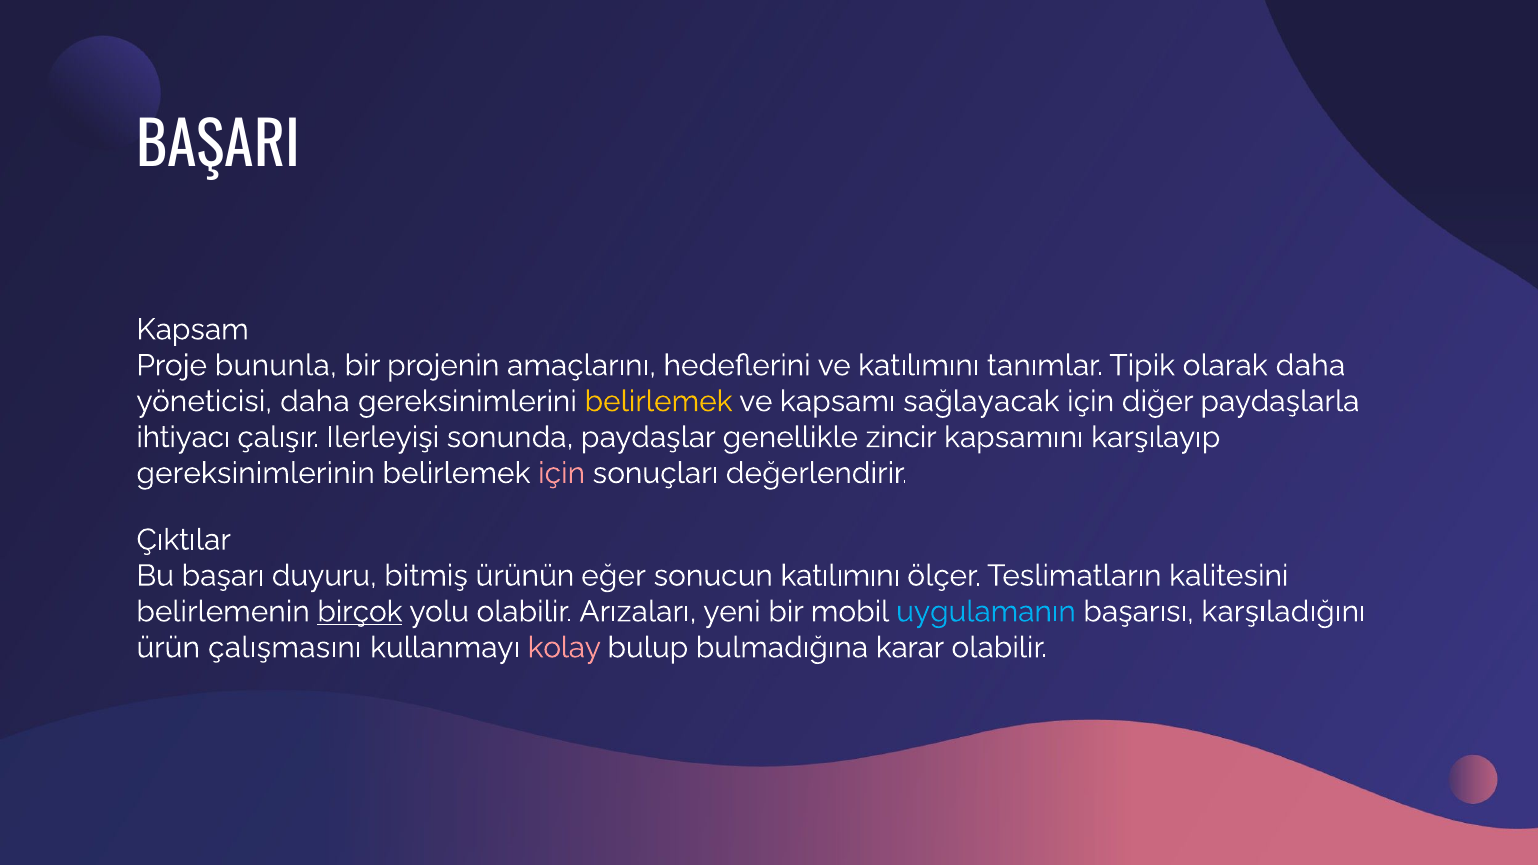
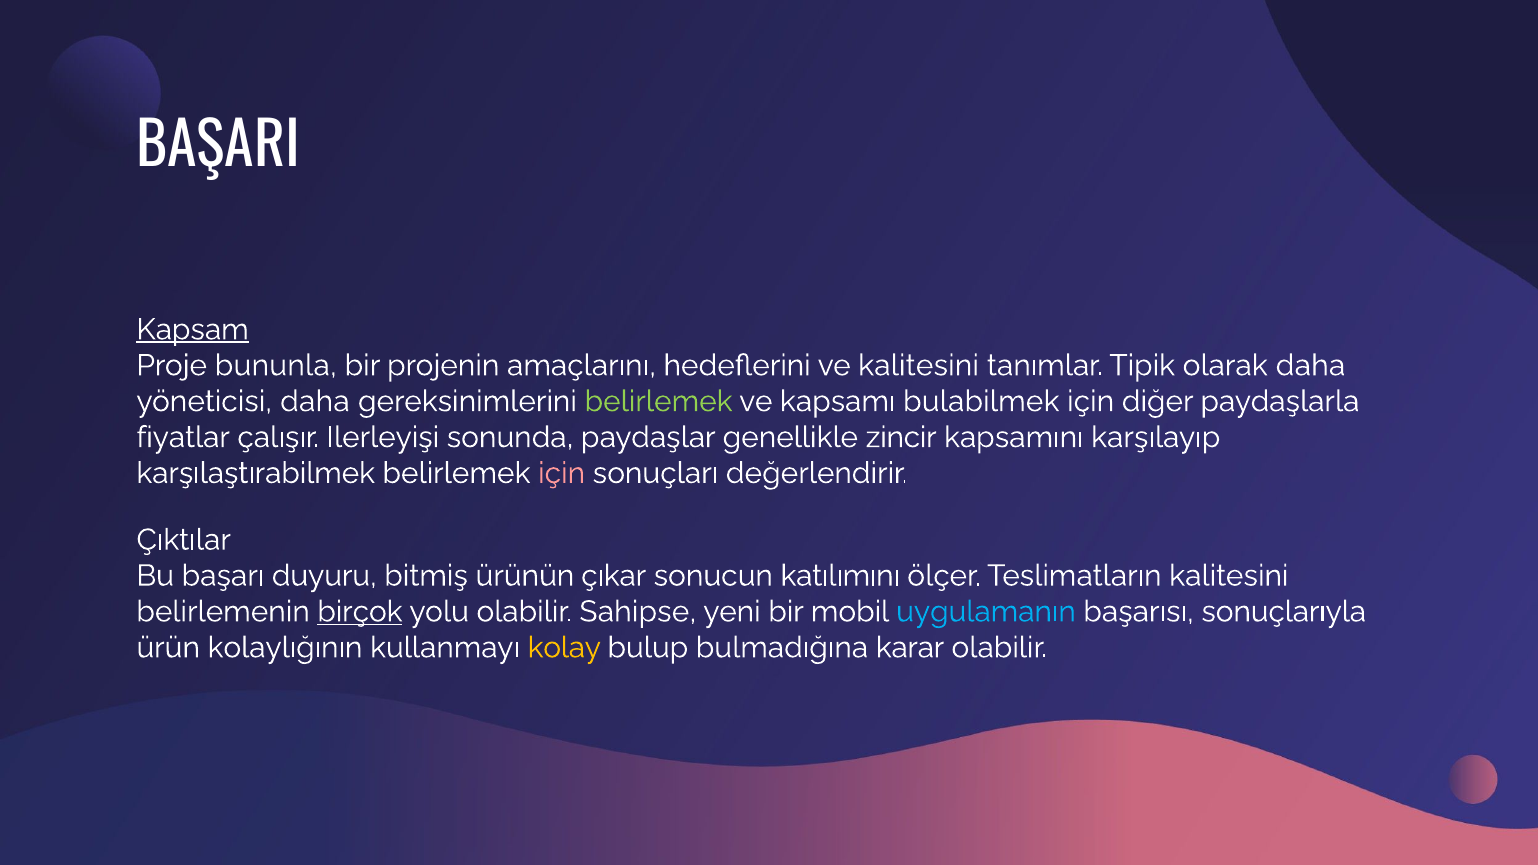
Kapsam underline: none -> present
ve katılımını: katılımını -> kalitesini
belirlemek at (659, 401) colour: yellow -> light green
sağlayacak: sağlayacak -> bulabilmek
ihtiyacı: ihtiyacı -> fiyatlar
gereksinimlerinin: gereksinimlerinin -> karşılaştırabilmek
eğer: eğer -> çıkar
Arızaları: Arızaları -> Sahipse
karşıladığını: karşıladığını -> sonuçlarıyla
çalışmasını: çalışmasını -> kolaylığının
kolay colour: pink -> yellow
